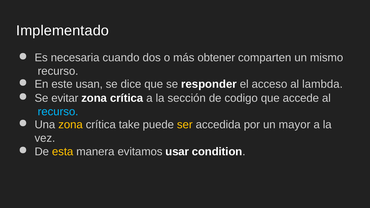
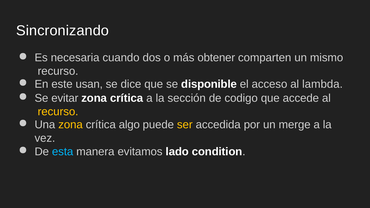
Implementado: Implementado -> Sincronizando
responder: responder -> disponible
recurso at (58, 112) colour: light blue -> yellow
take: take -> algo
mayor: mayor -> merge
esta colour: yellow -> light blue
usar: usar -> lado
